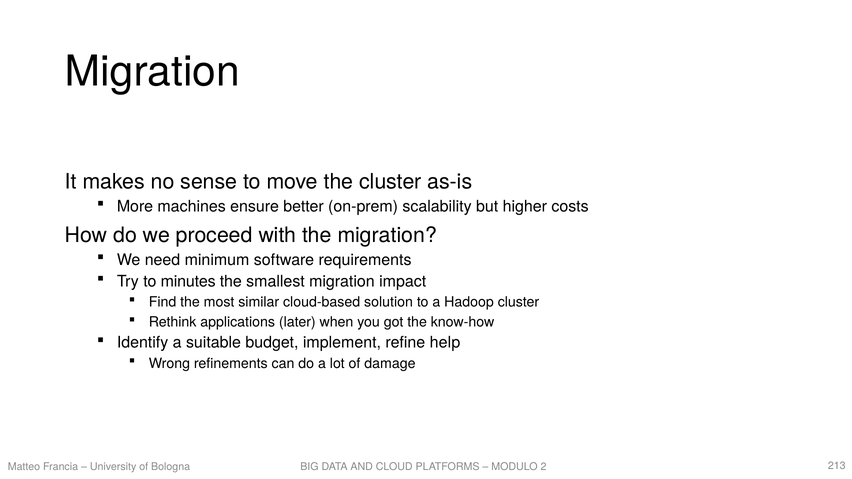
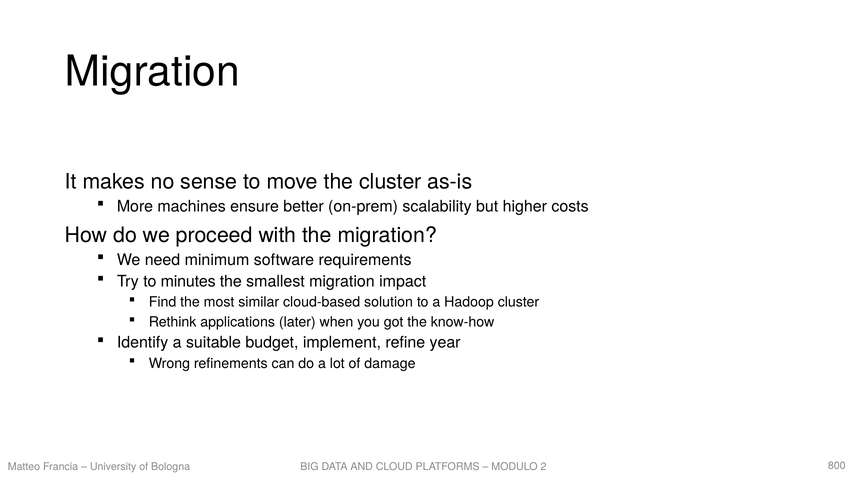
help: help -> year
213: 213 -> 800
